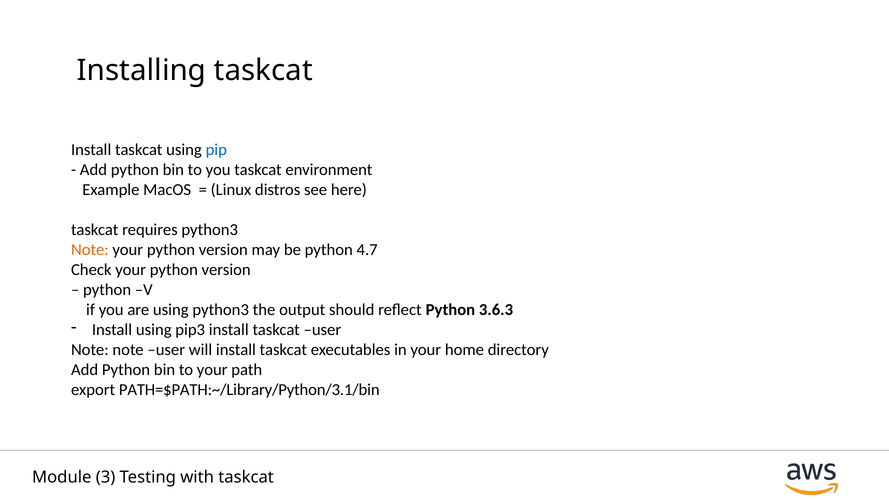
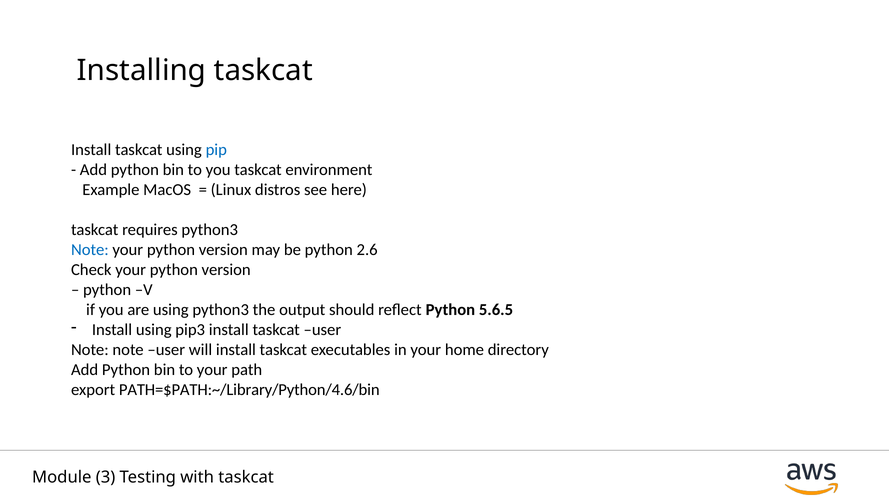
Note at (90, 250) colour: orange -> blue
4.7: 4.7 -> 2.6
3.6.3: 3.6.3 -> 5.6.5
PATH=$PATH:~/Library/Python/3.1/bin: PATH=$PATH:~/Library/Python/3.1/bin -> PATH=$PATH:~/Library/Python/4.6/bin
